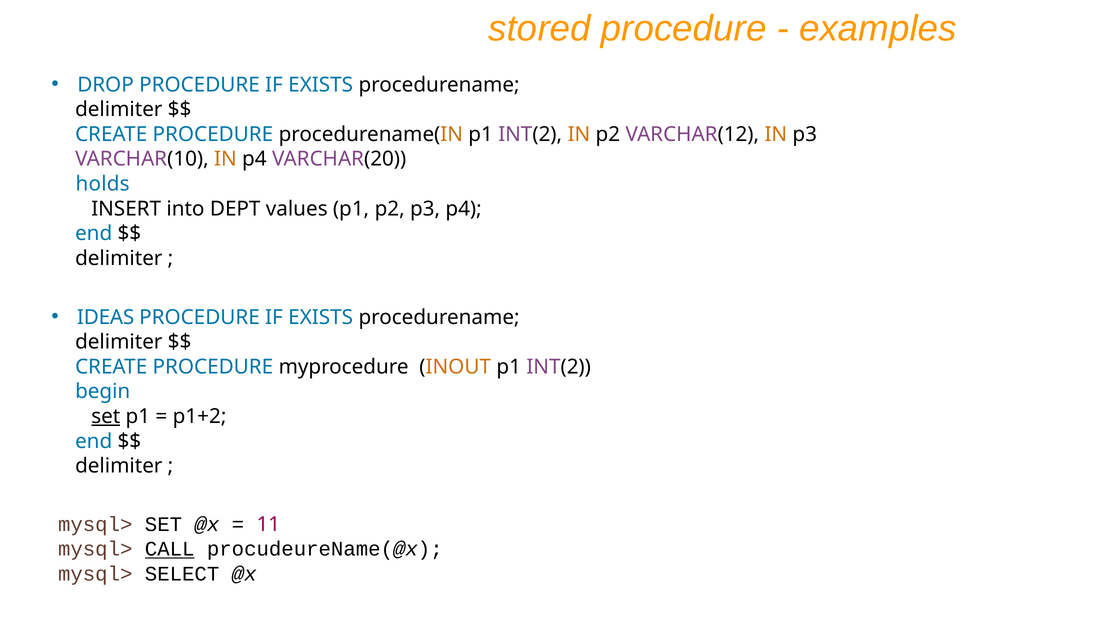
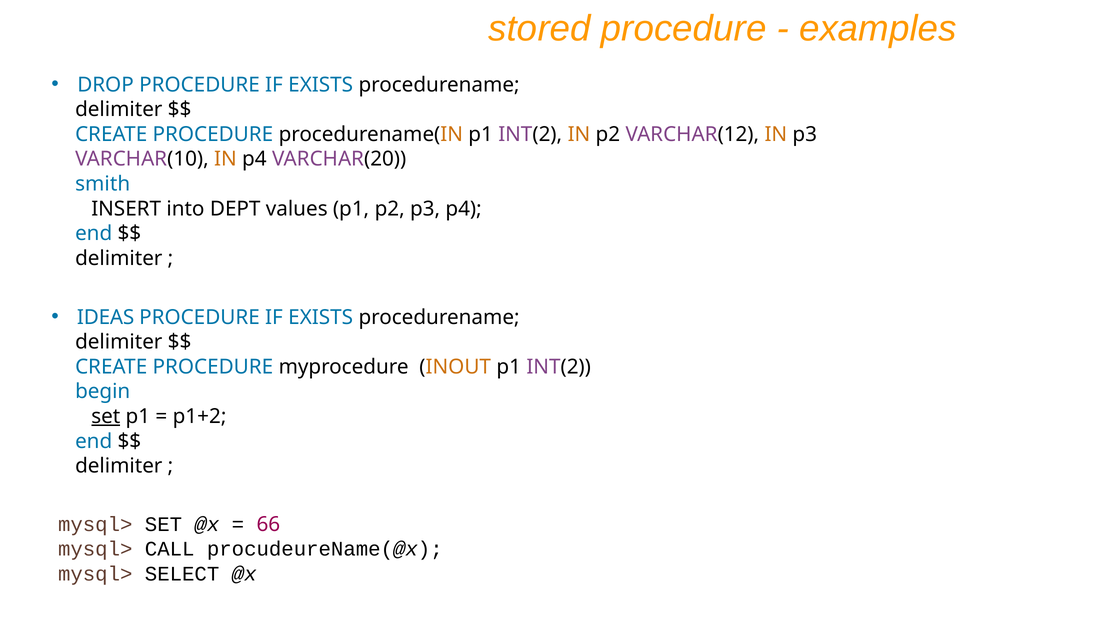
holds: holds -> smith
11: 11 -> 66
CALL underline: present -> none
